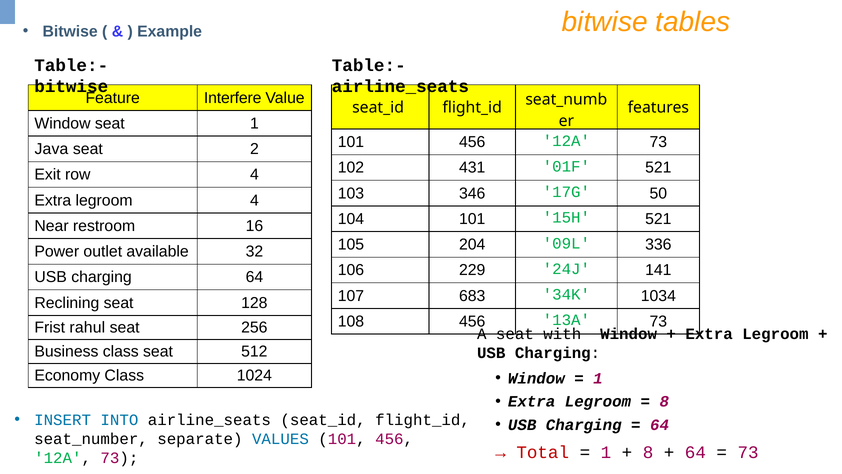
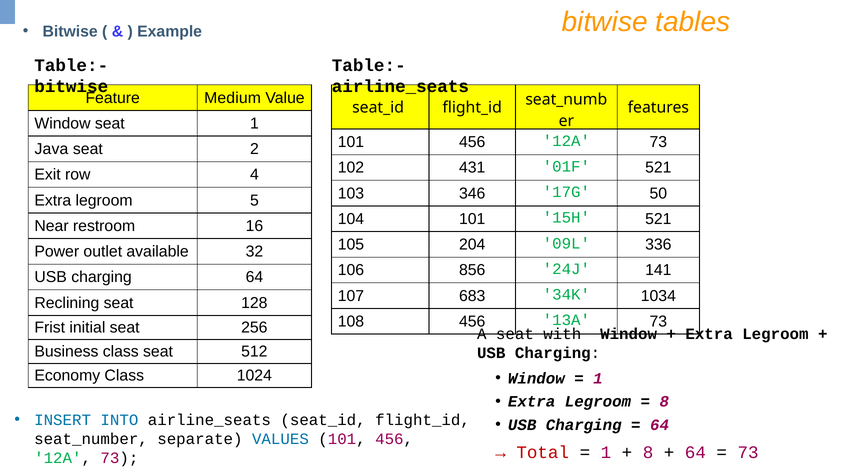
Interfere: Interfere -> Medium
legroom 4: 4 -> 5
229: 229 -> 856
rahul: rahul -> initial
